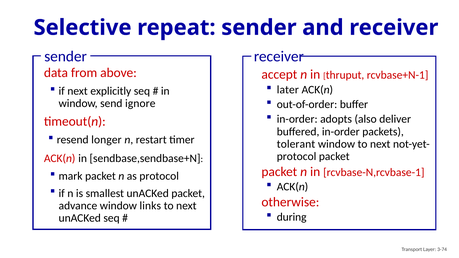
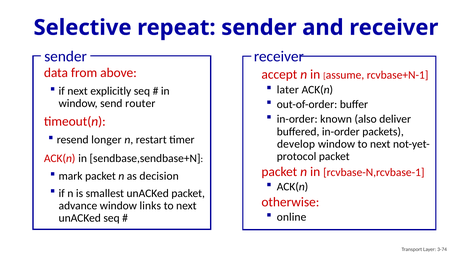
thruput: thruput -> assume
ignore: ignore -> router
adopts: adopts -> known
tolerant: tolerant -> develop
as protocol: protocol -> decision
during: during -> online
